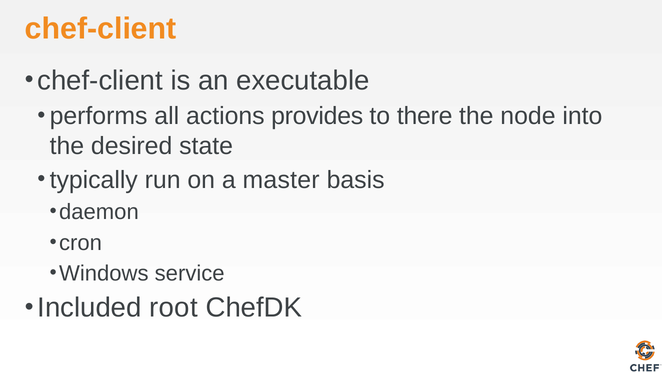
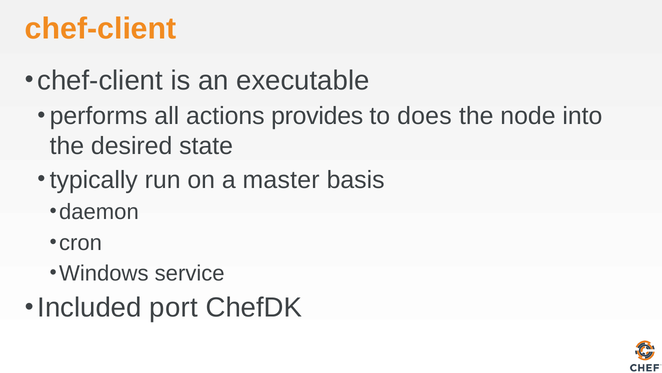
there: there -> does
root: root -> port
